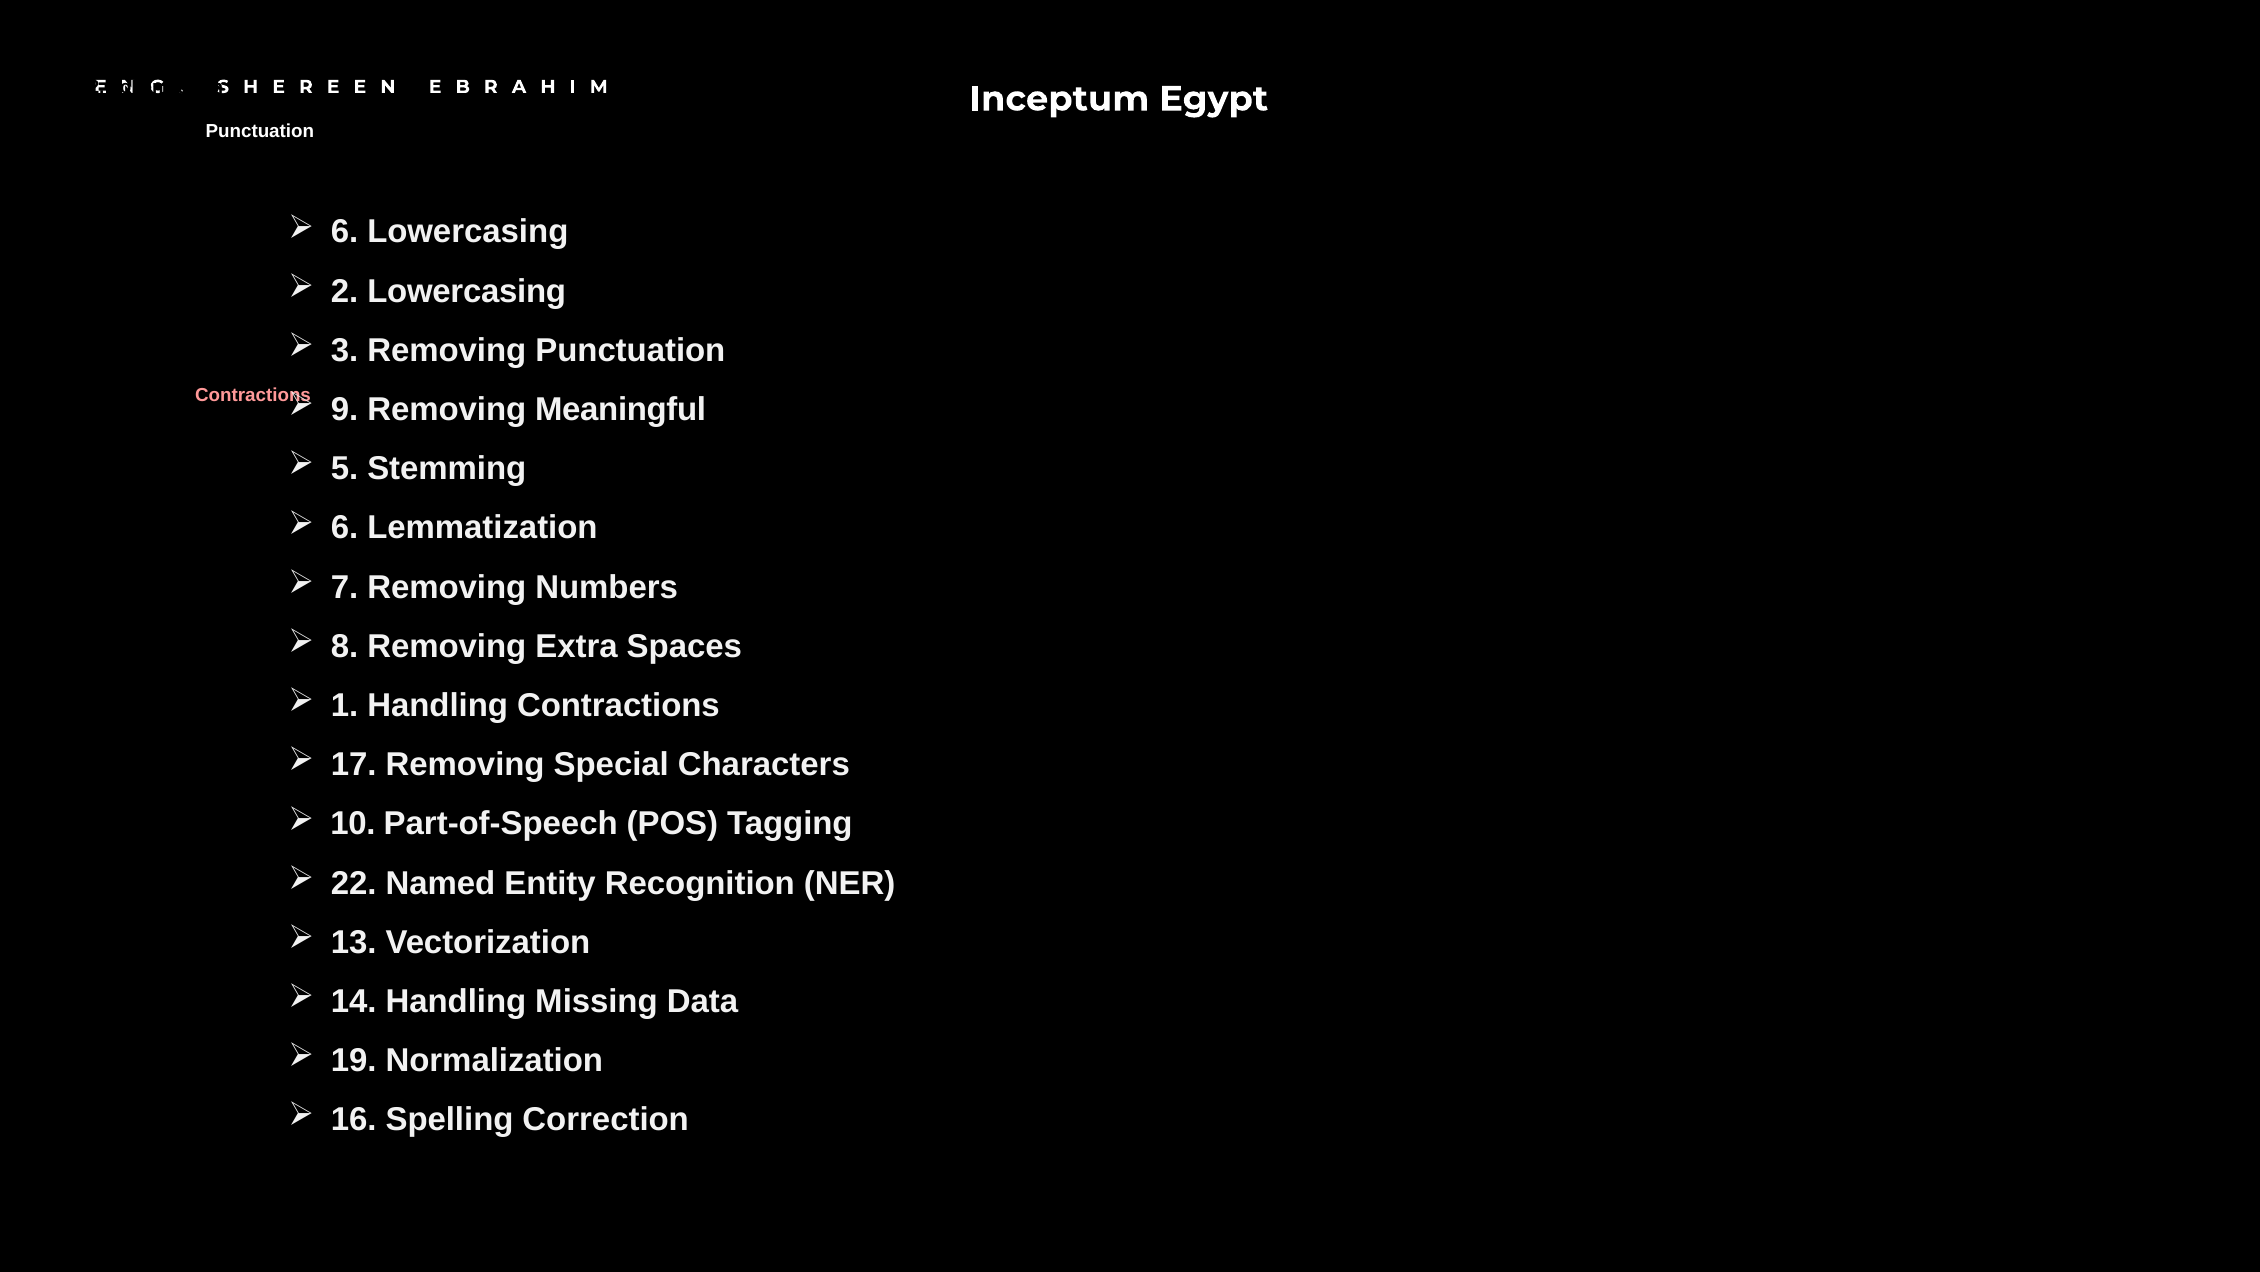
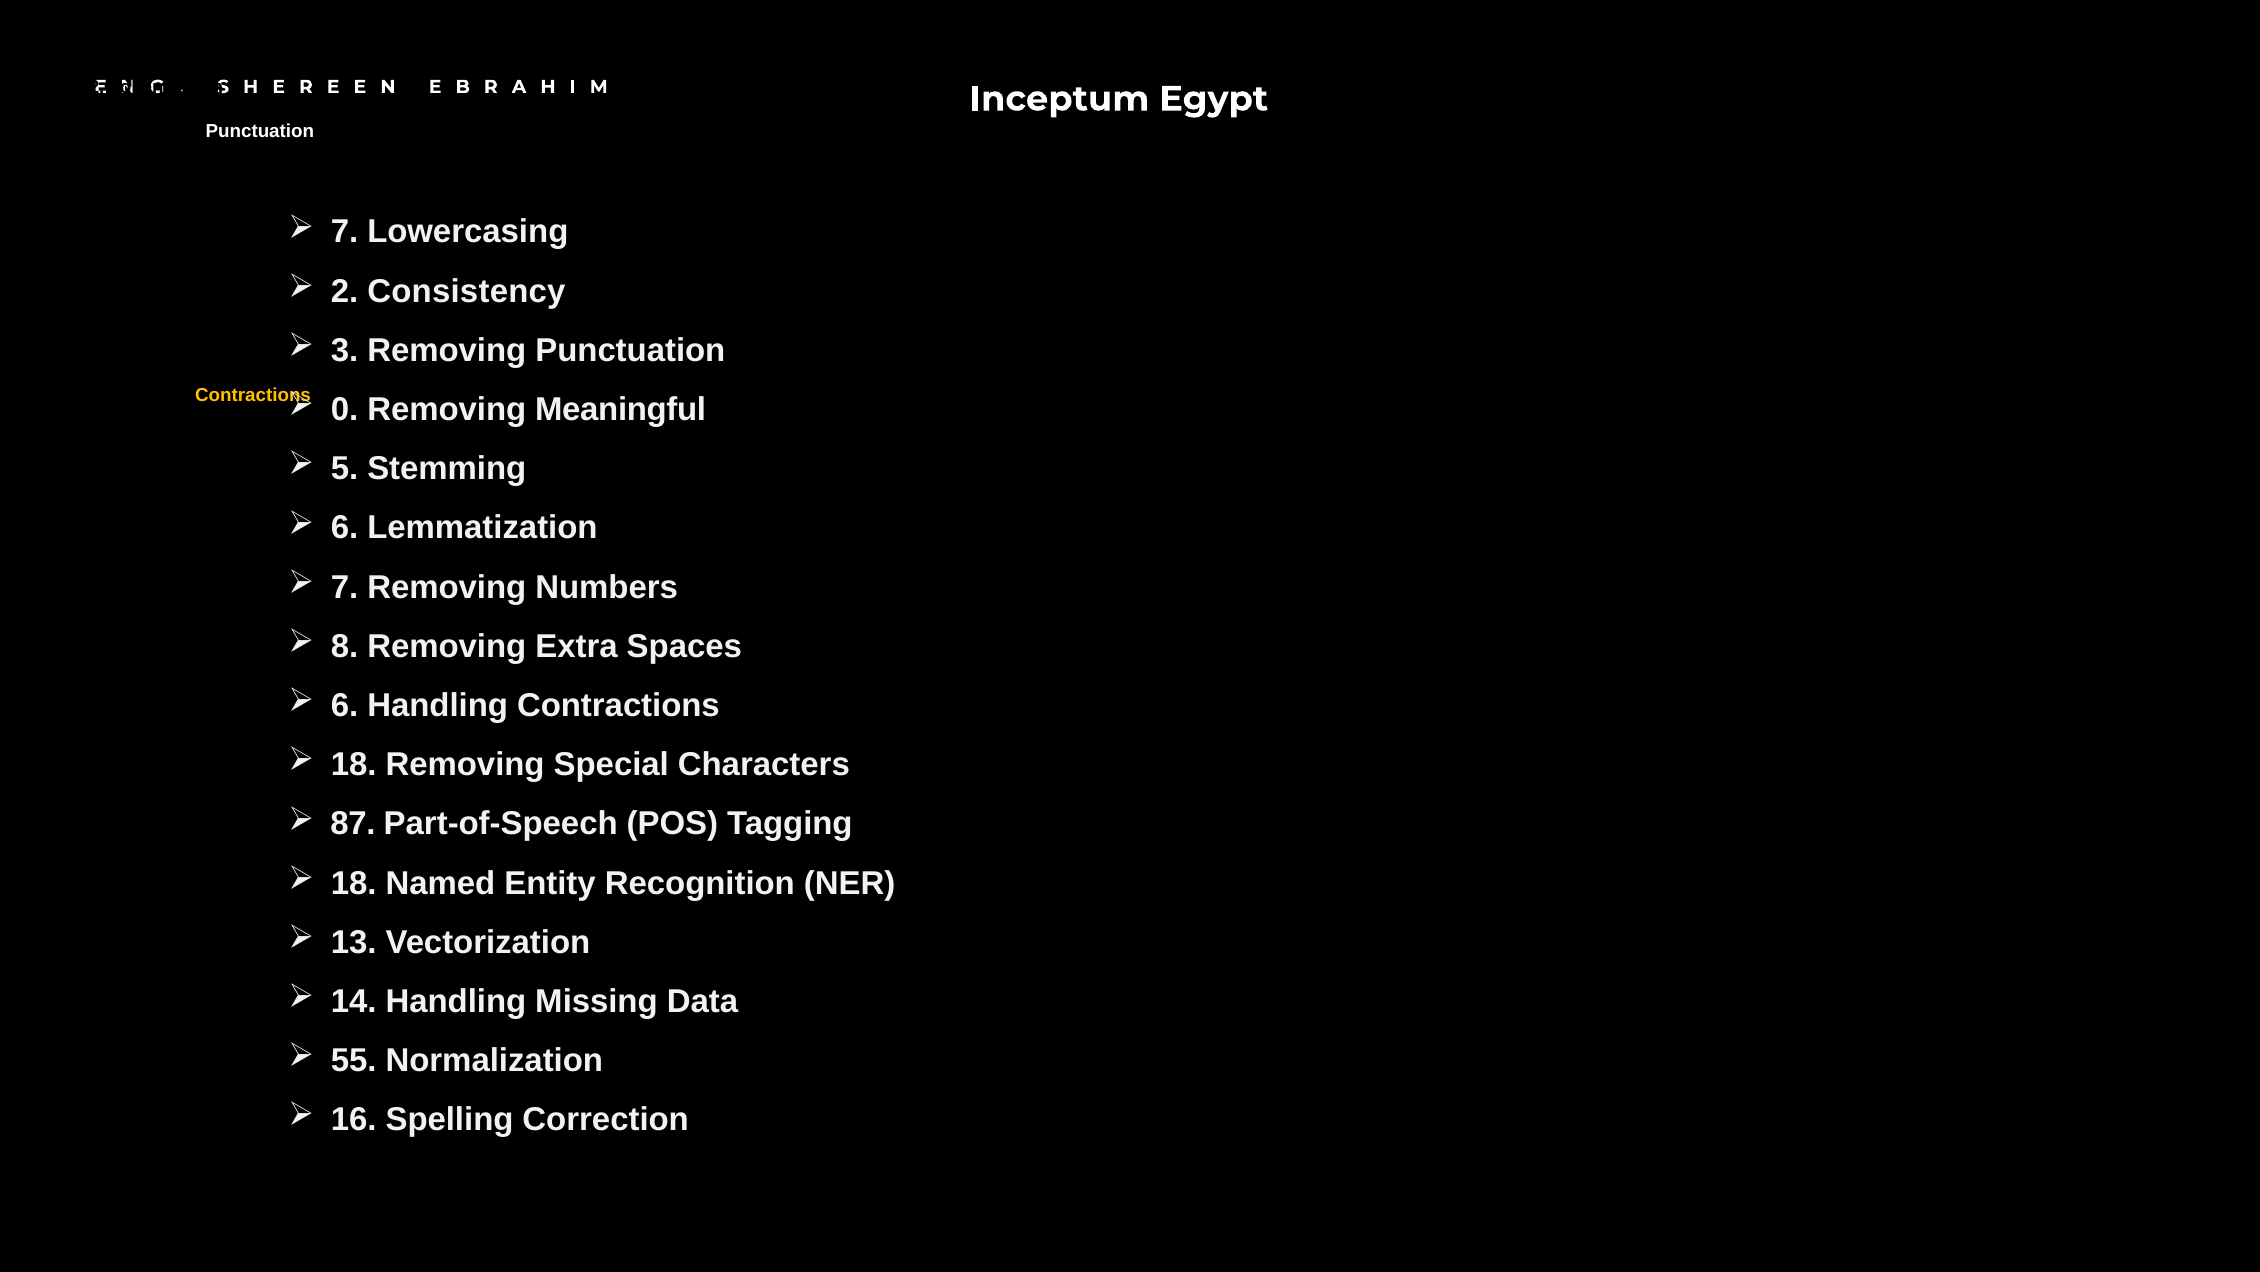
6 at (345, 232): 6 -> 7
2 Lowercasing: Lowercasing -> Consistency
Contractions at (253, 395) colour: pink -> yellow
9 at (345, 409): 9 -> 0
1 at (345, 705): 1 -> 6
17 at (354, 764): 17 -> 18
10 at (353, 823): 10 -> 87
22 at (354, 883): 22 -> 18
19: 19 -> 55
